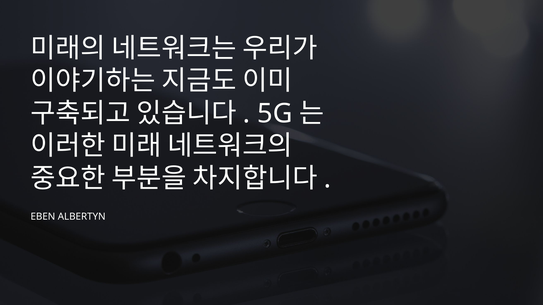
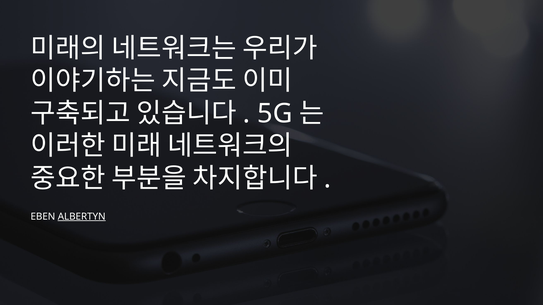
ALBERTYN underline: none -> present
